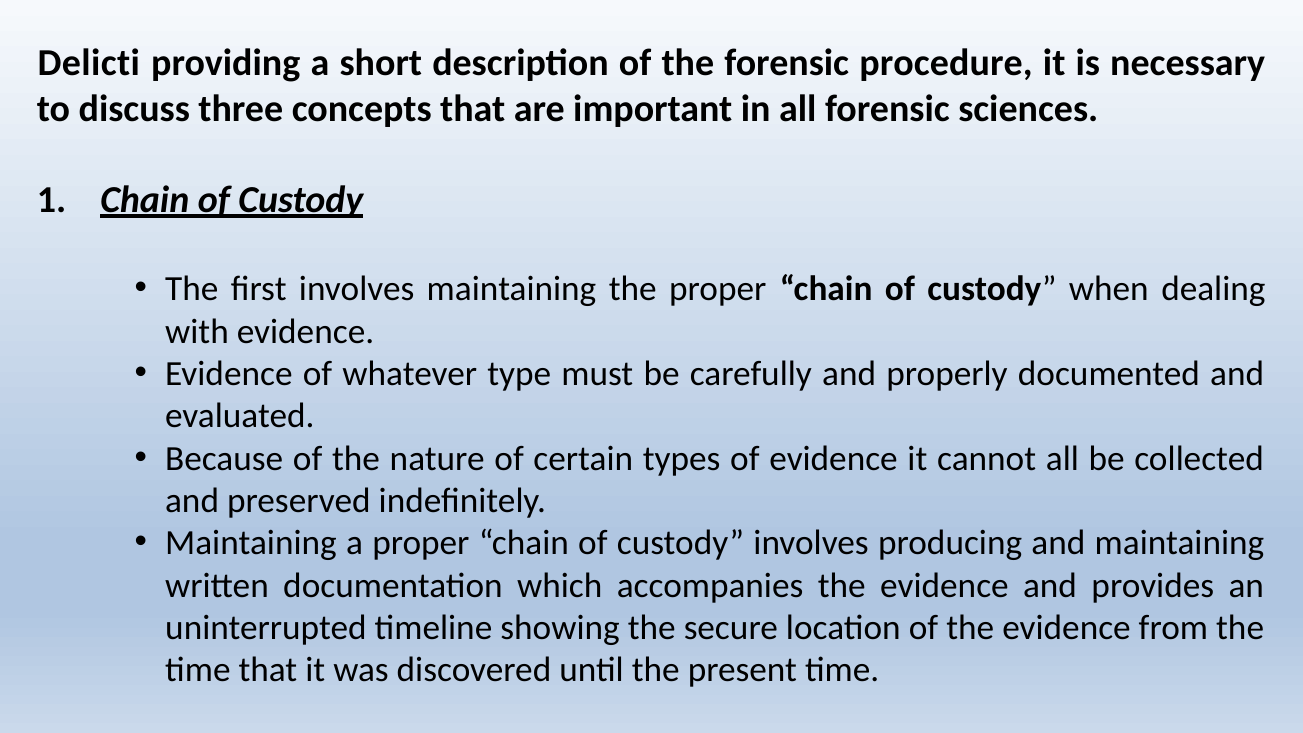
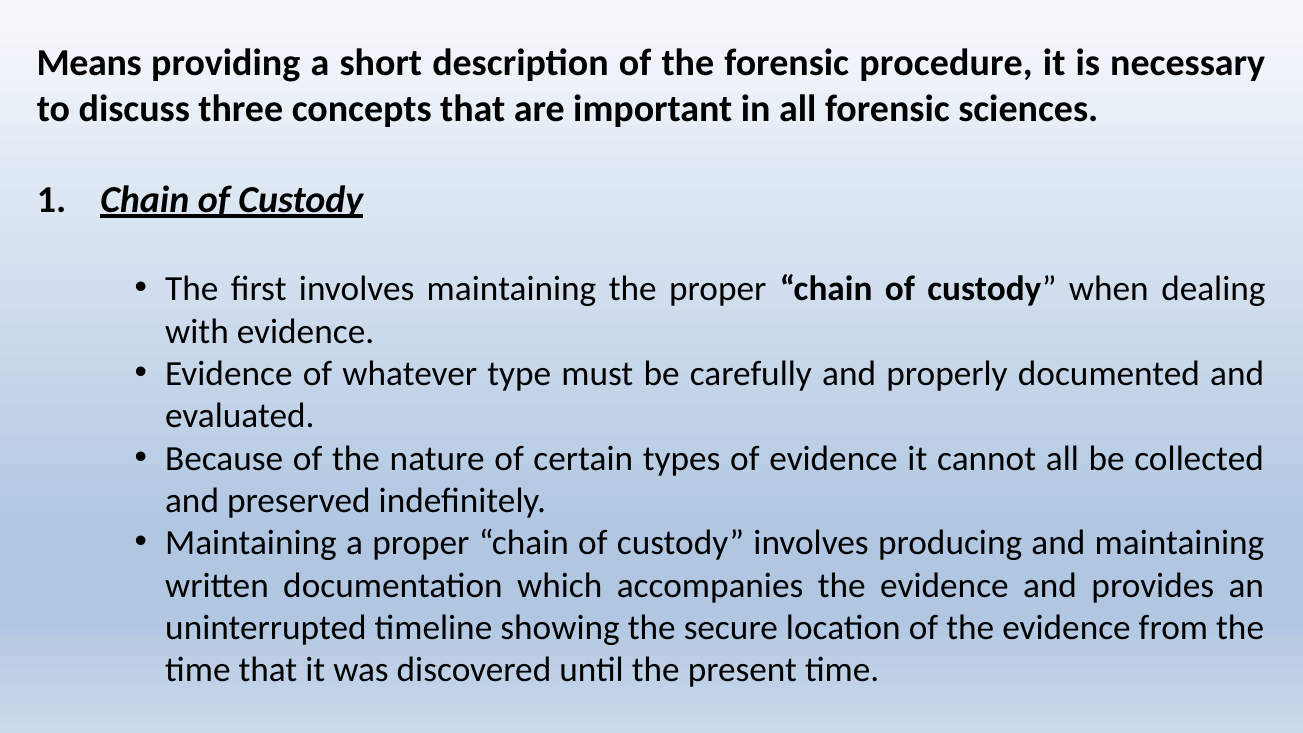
Delicti: Delicti -> Means
